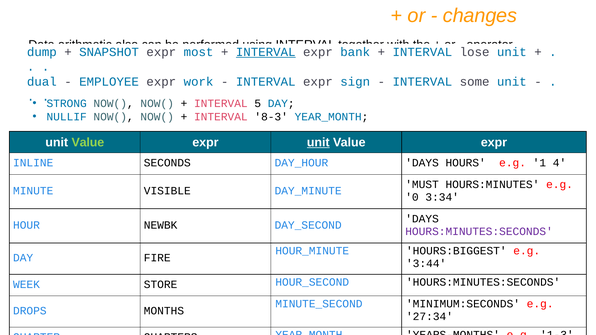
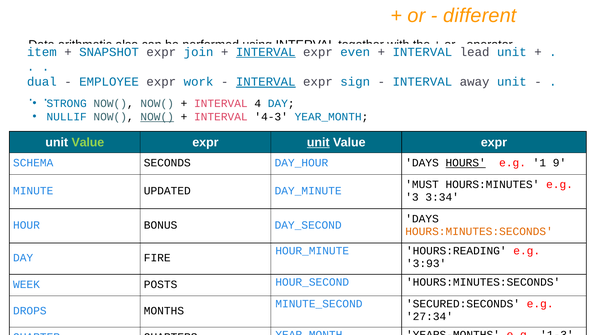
changes: changes -> different
dump: dump -> item
most: most -> join
bank: bank -> even
lose: lose -> lead
INTERVAL at (266, 82) underline: none -> present
some: some -> away
5: 5 -> 4
NOW( at (157, 117) underline: none -> present
8-3: 8-3 -> 4-3
INLINE: INLINE -> SCHEMA
HOURS underline: none -> present
4: 4 -> 9
VISIBLE: VISIBLE -> UPDATED
0: 0 -> 3
NEWBK: NEWBK -> BONUS
HOURS:MINUTES:SECONDS at (479, 232) colour: purple -> orange
HOURS:BIGGEST: HOURS:BIGGEST -> HOURS:READING
3:44: 3:44 -> 3:93
STORE: STORE -> POSTS
MINIMUM:SECONDS: MINIMUM:SECONDS -> SECURED:SECONDS
